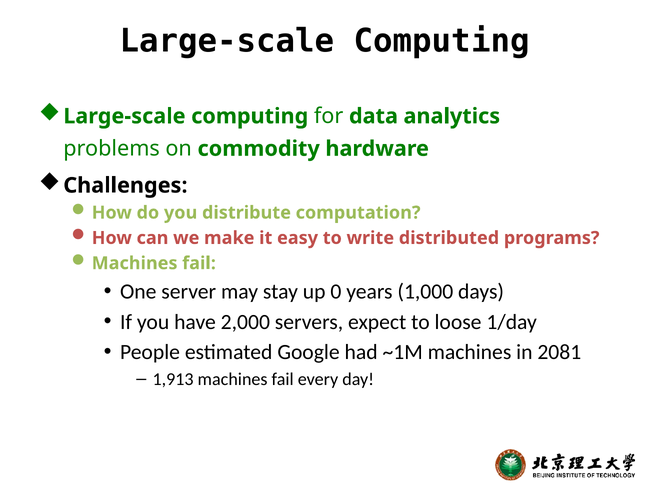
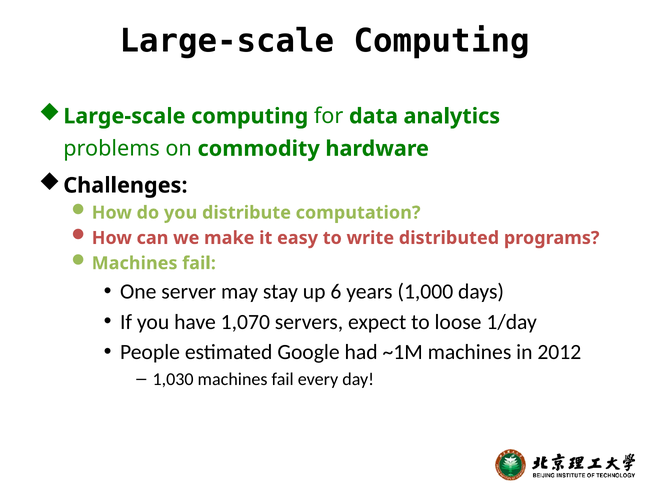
0: 0 -> 6
2,000: 2,000 -> 1,070
2081: 2081 -> 2012
1,913: 1,913 -> 1,030
